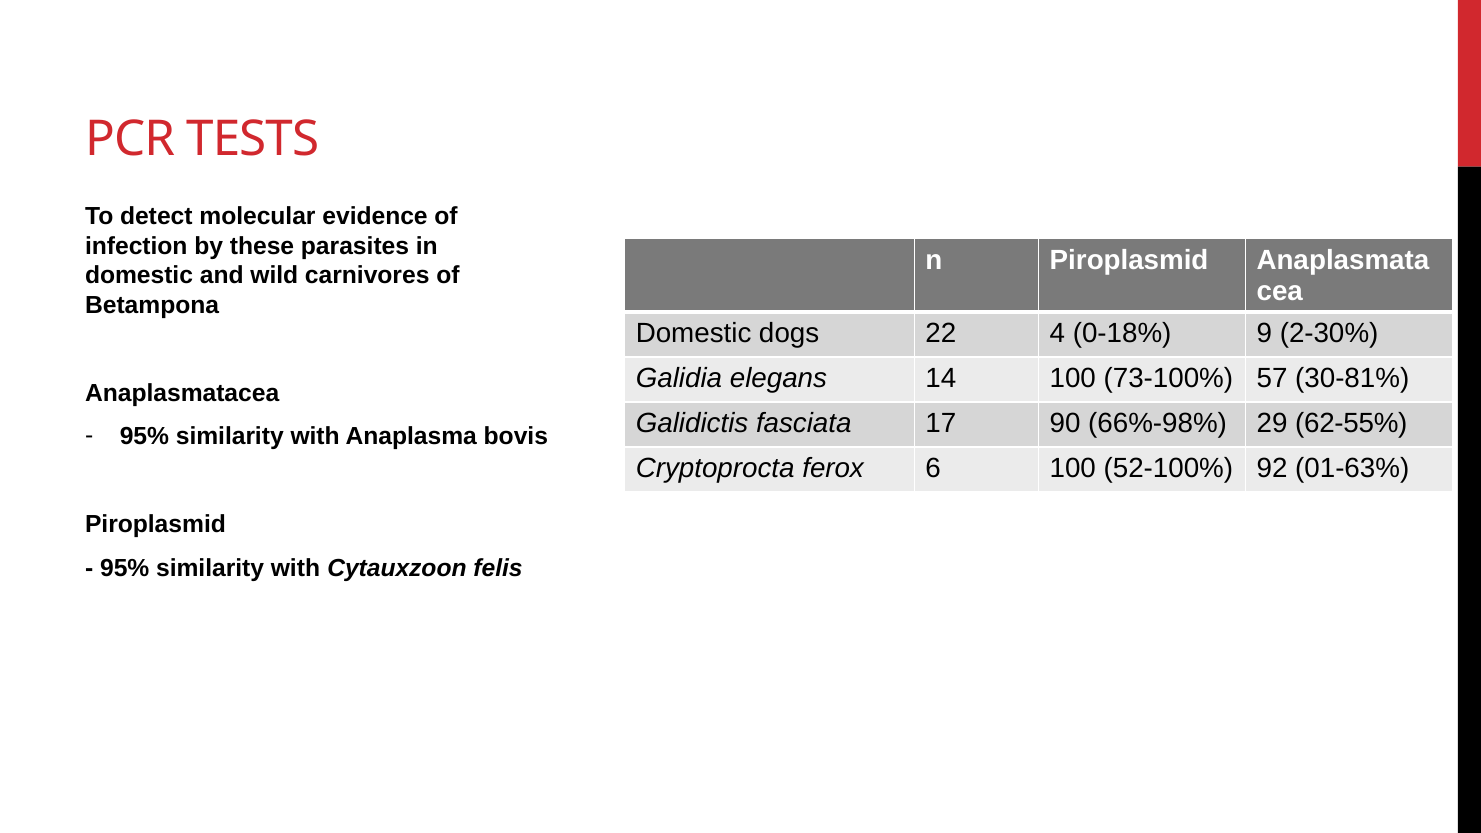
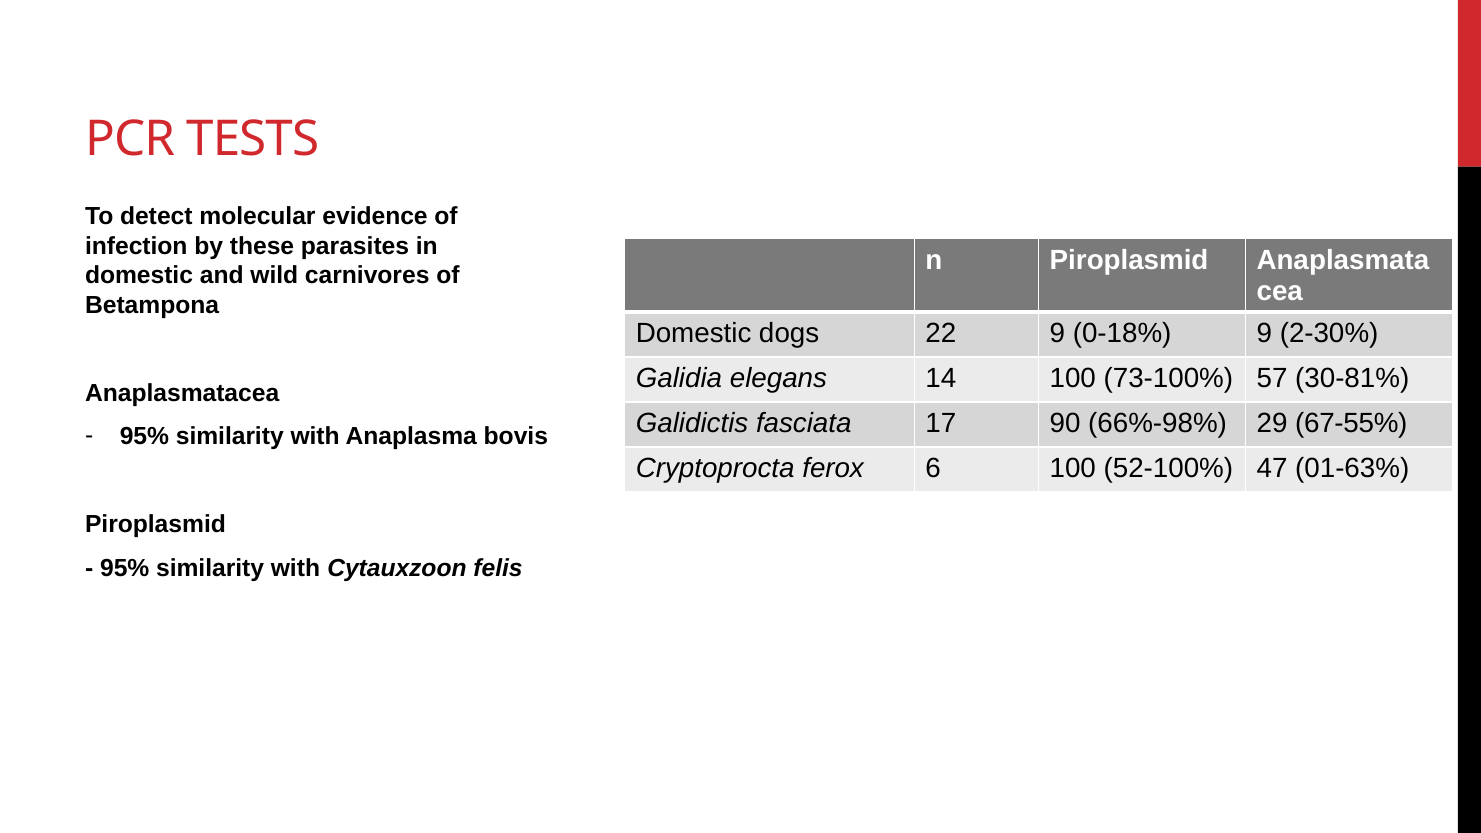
22 4: 4 -> 9
62-55%: 62-55% -> 67-55%
92: 92 -> 47
